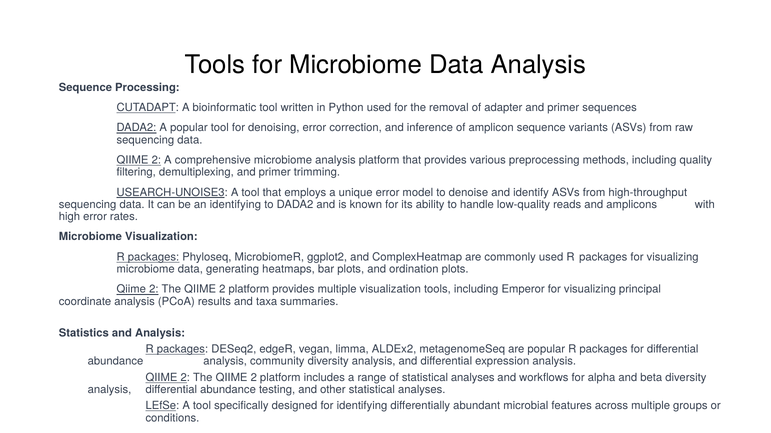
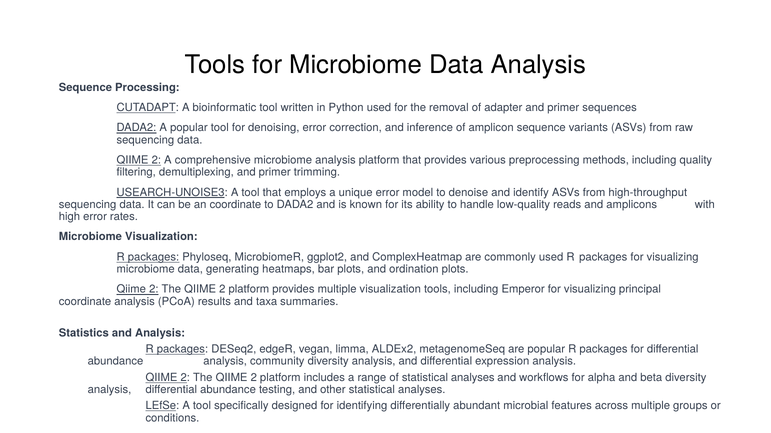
an identifying: identifying -> coordinate
